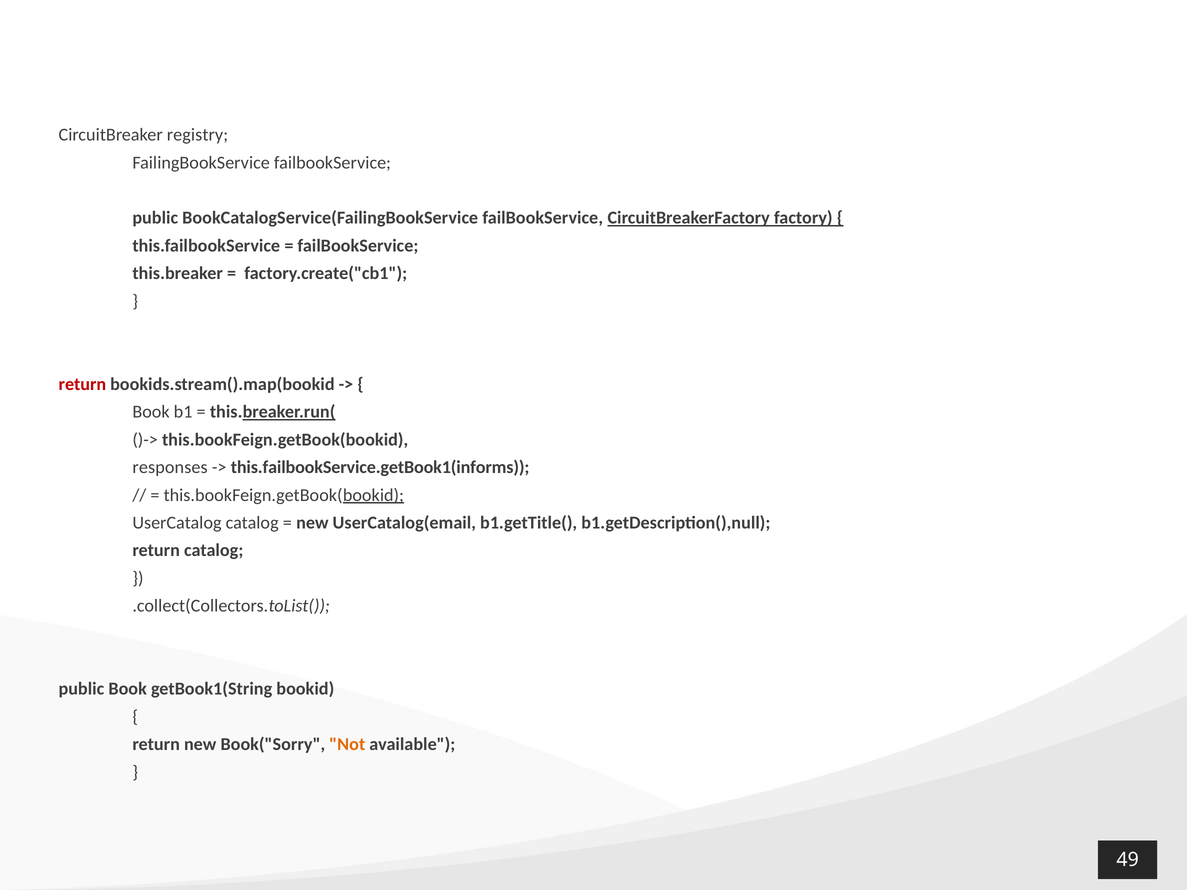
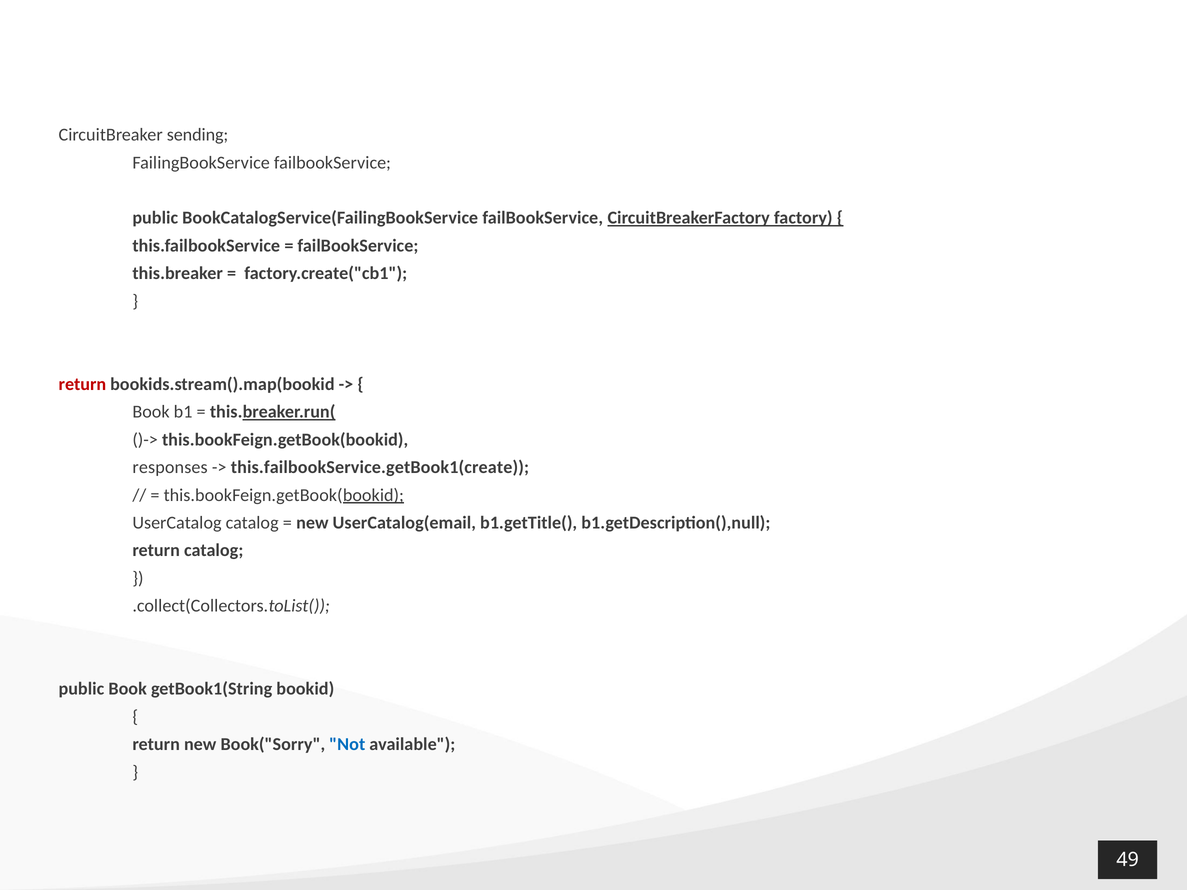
registry: registry -> sending
this.failbookService.getBook1(informs: this.failbookService.getBook1(informs -> this.failbookService.getBook1(create
Not colour: orange -> blue
